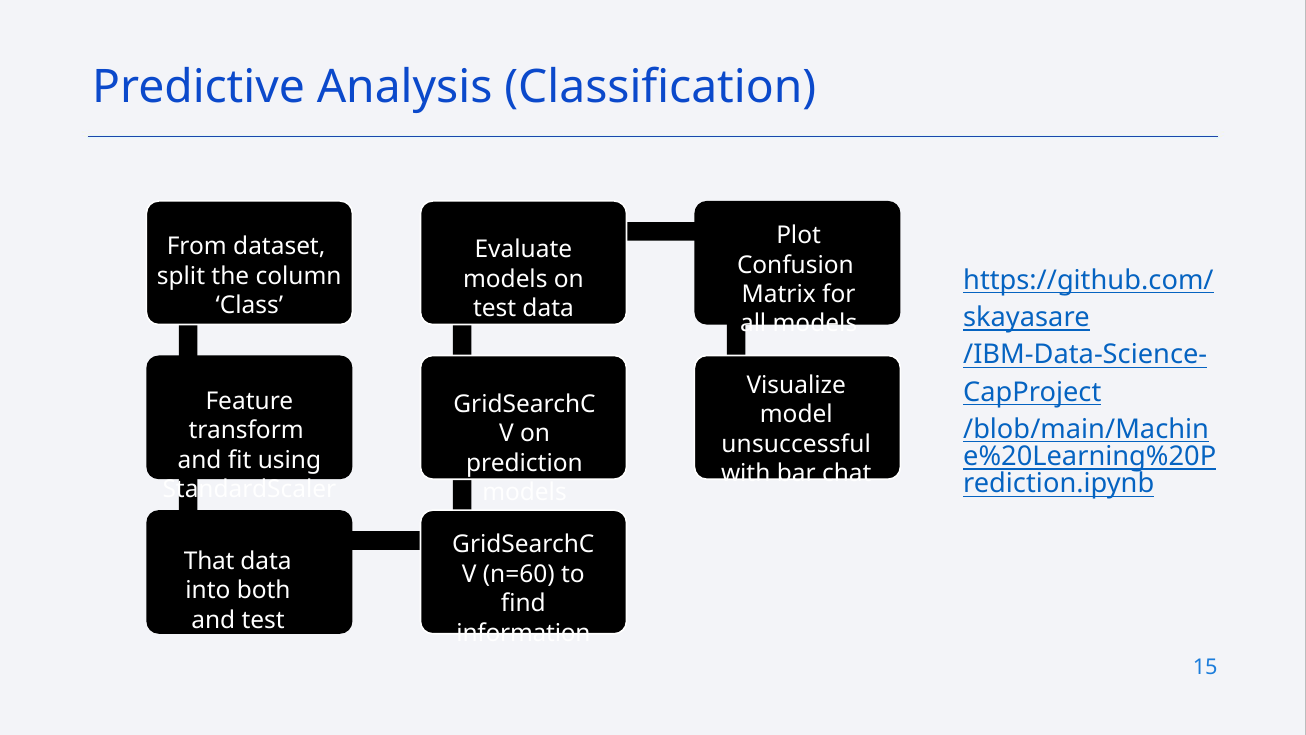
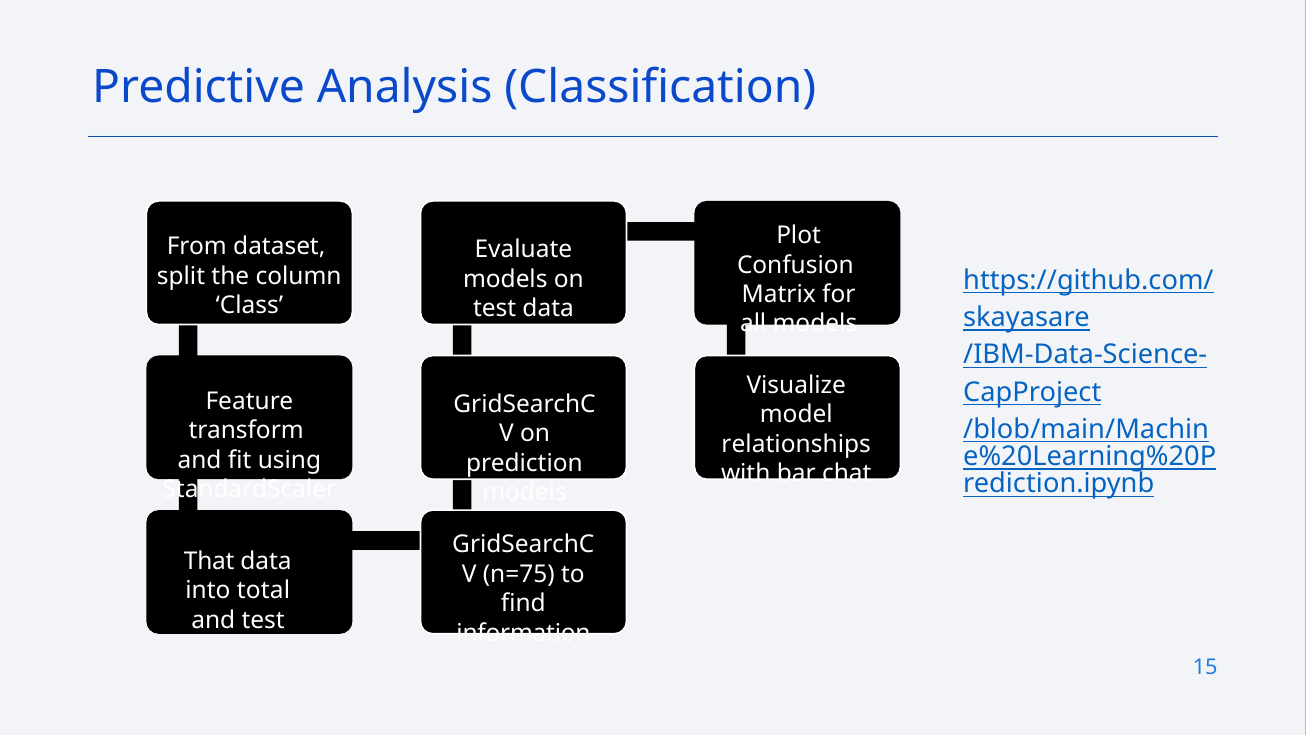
unsuccessful: unsuccessful -> relationships
n=60: n=60 -> n=75
both: both -> total
